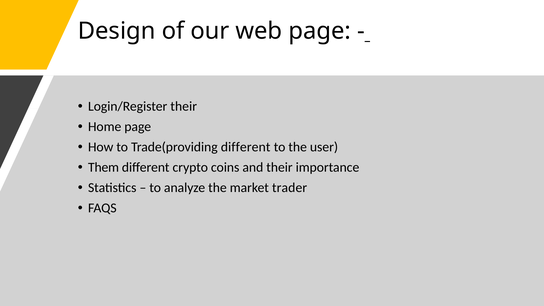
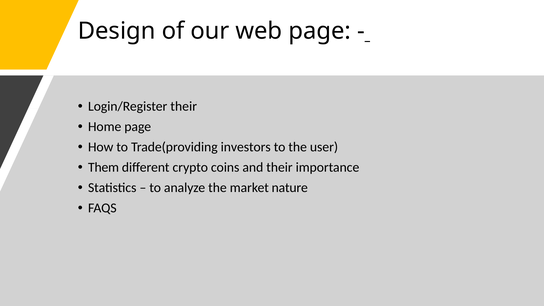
Trade(providing different: different -> investors
trader: trader -> nature
